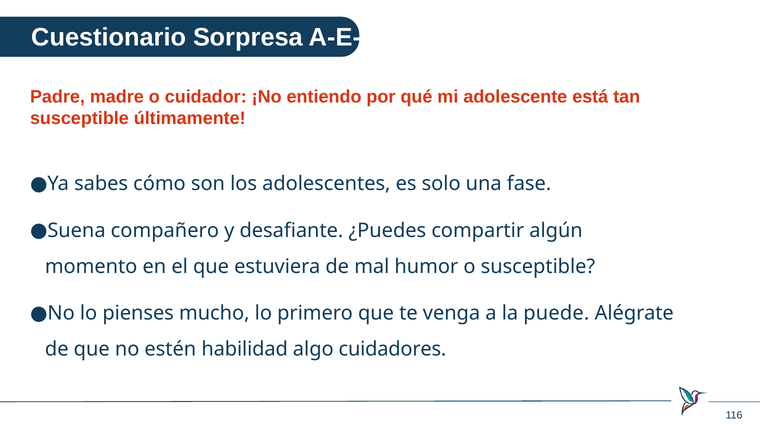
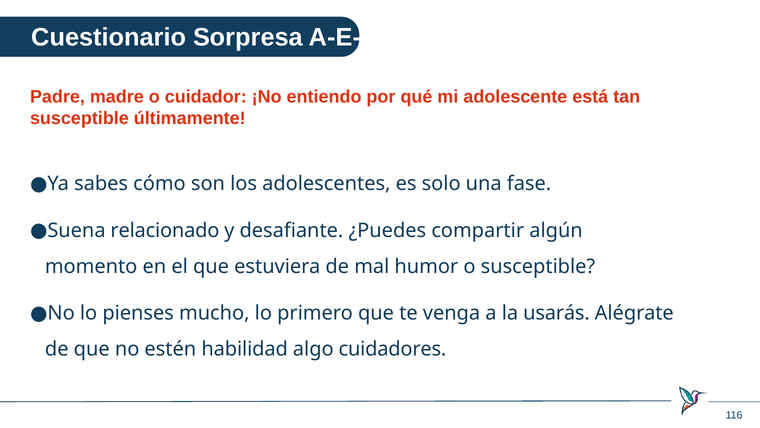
compañero: compañero -> relacionado
puede: puede -> usarás
